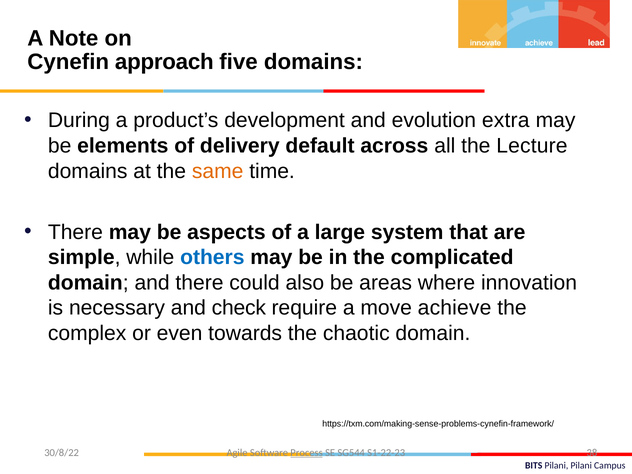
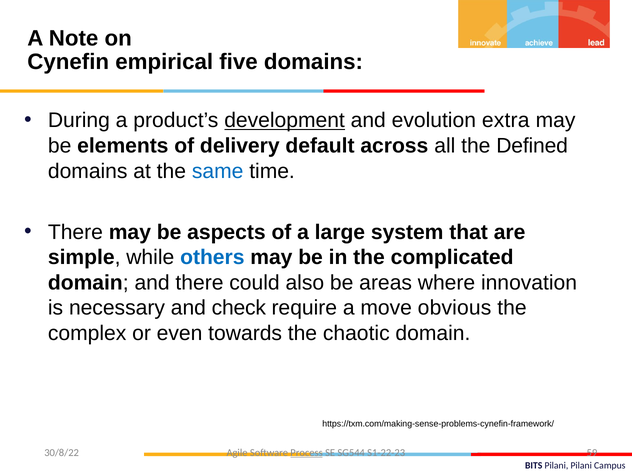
approach: approach -> empirical
development underline: none -> present
Lecture: Lecture -> Defined
same colour: orange -> blue
achieve: achieve -> obvious
38: 38 -> 59
